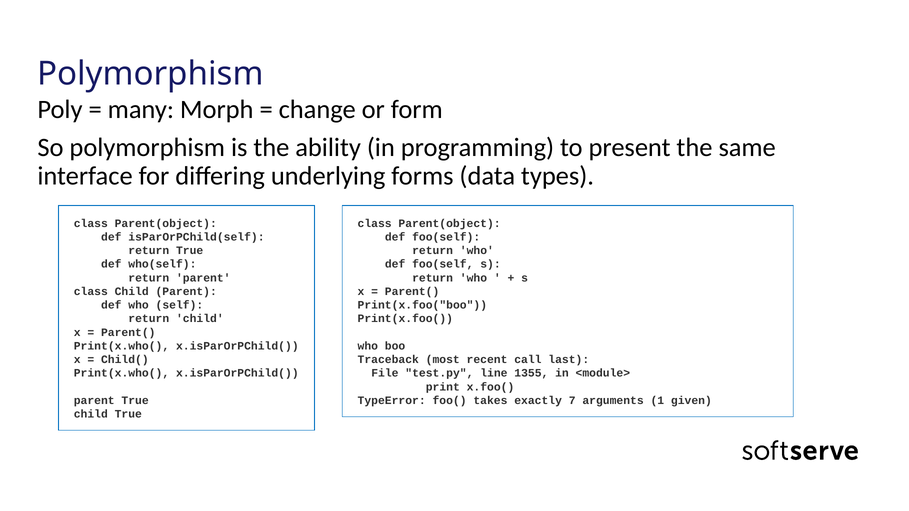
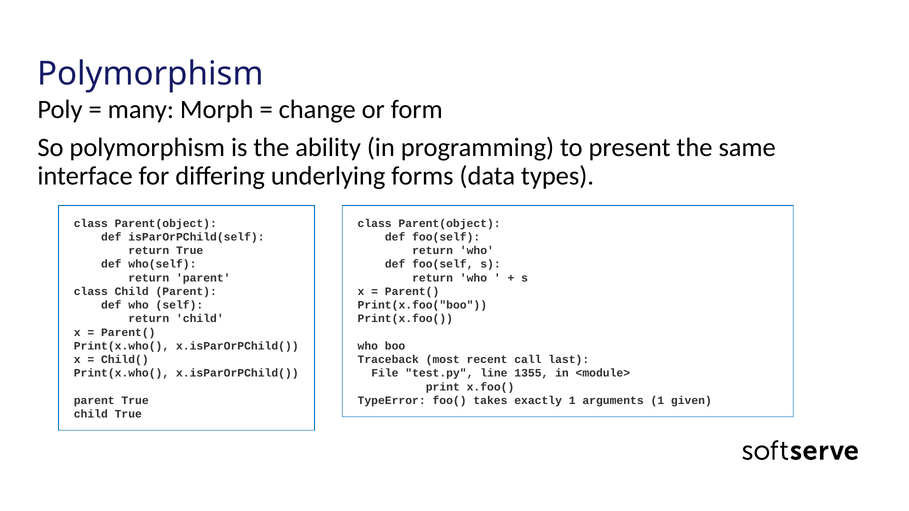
exactly 7: 7 -> 1
